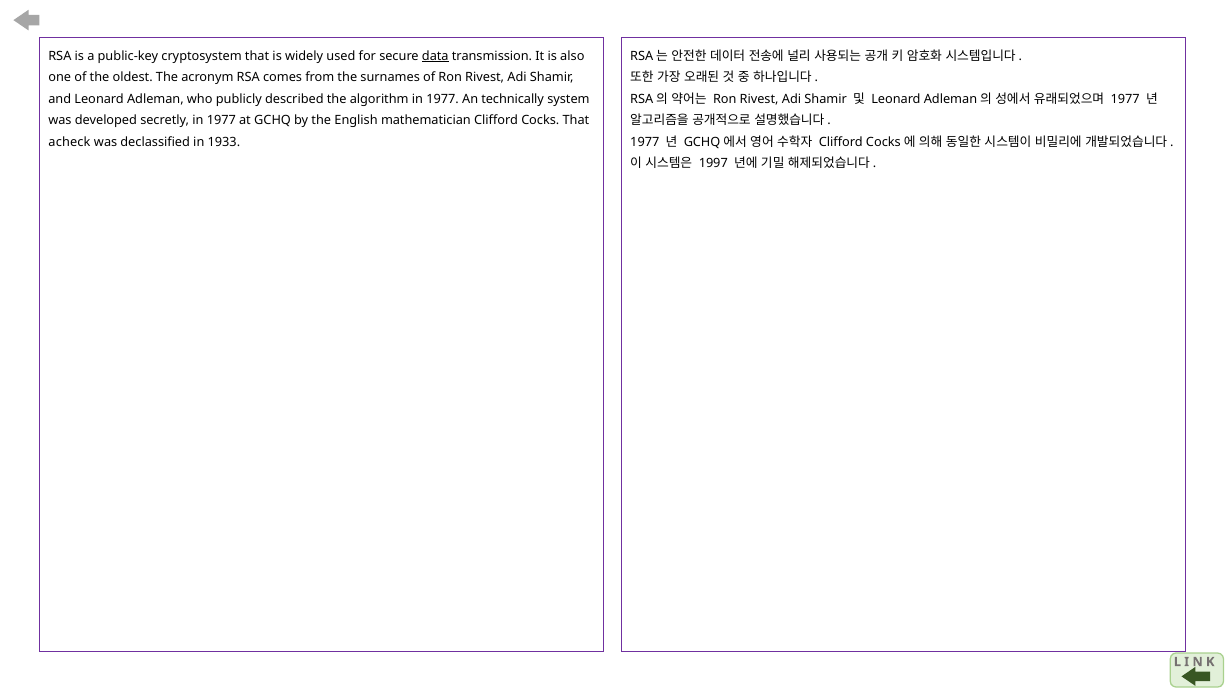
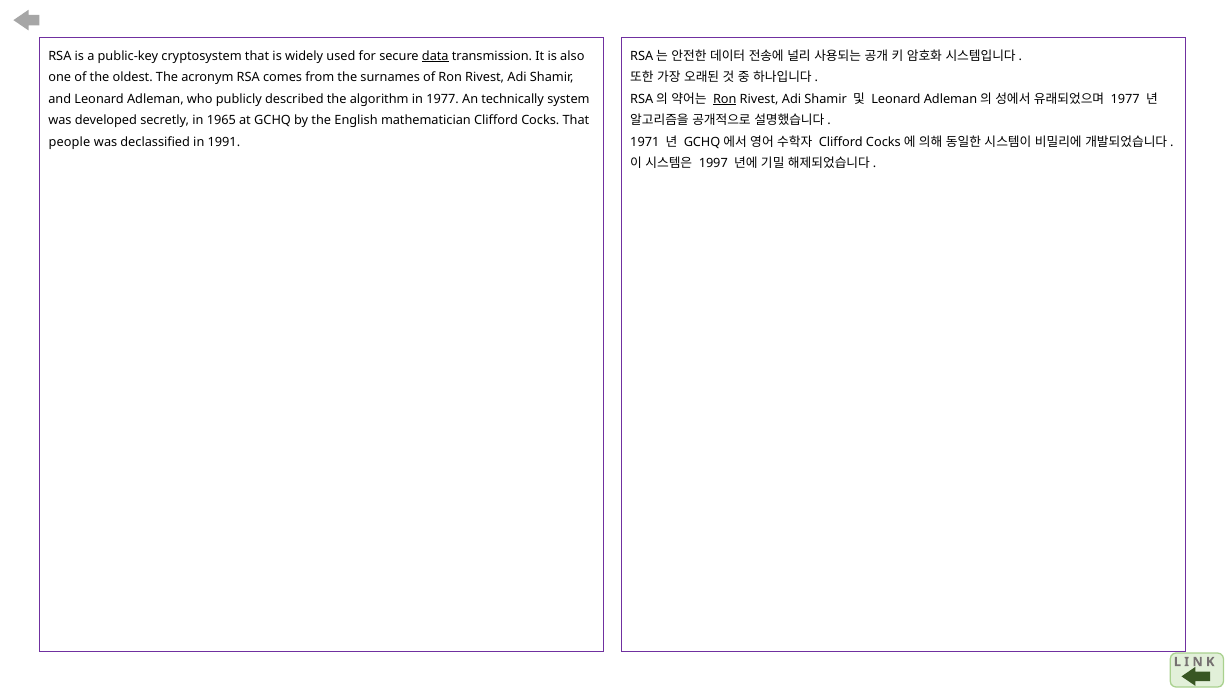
Ron at (725, 99) underline: none -> present
secretly in 1977: 1977 -> 1965
acheck: acheck -> people
1933: 1933 -> 1991
1977 at (645, 142): 1977 -> 1971
